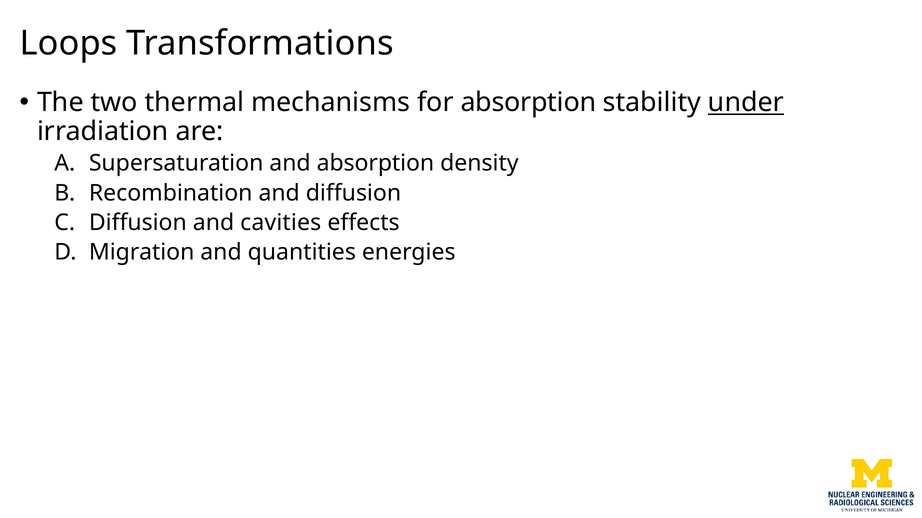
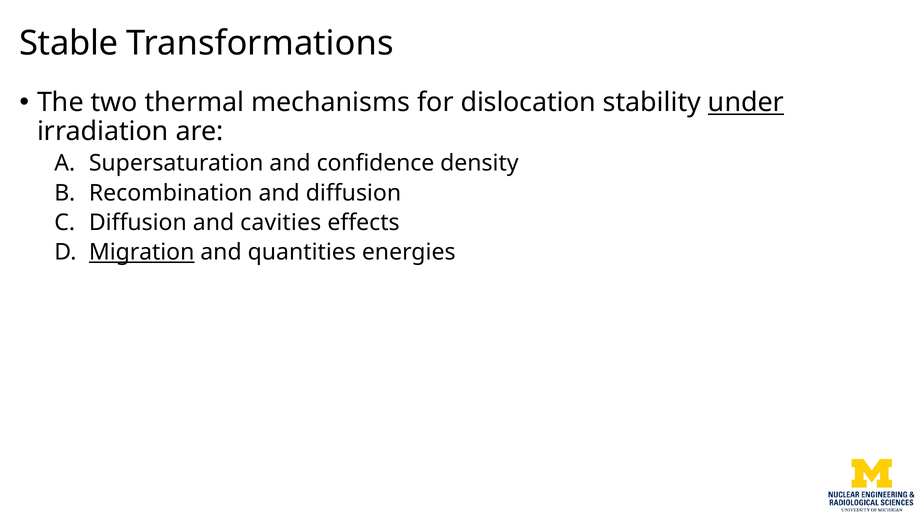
Loops: Loops -> Stable
for absorption: absorption -> dislocation
and absorption: absorption -> confidence
Migration underline: none -> present
